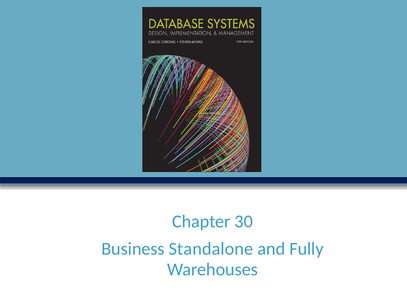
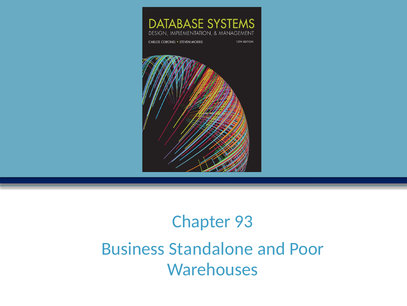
30: 30 -> 93
Fully: Fully -> Poor
